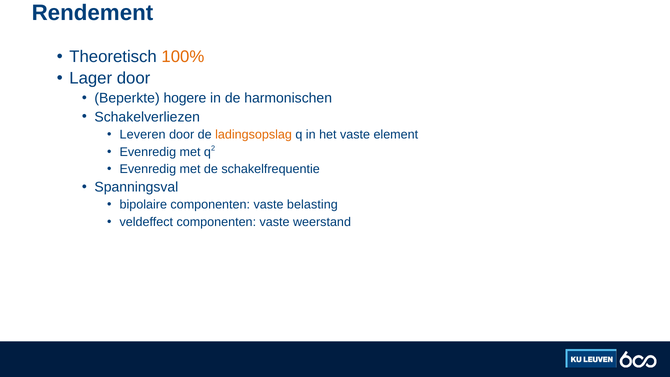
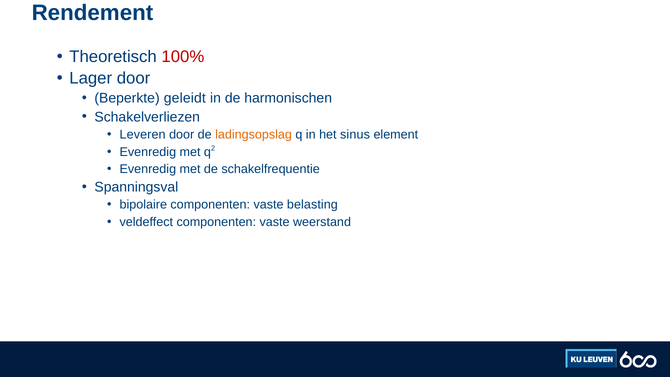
100% colour: orange -> red
hogere: hogere -> geleidt
het vaste: vaste -> sinus
